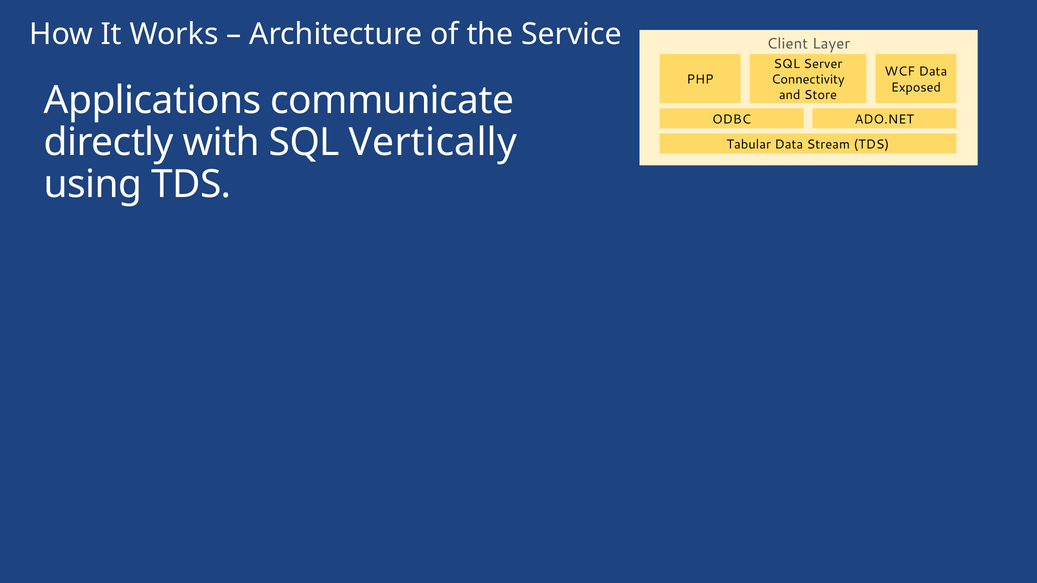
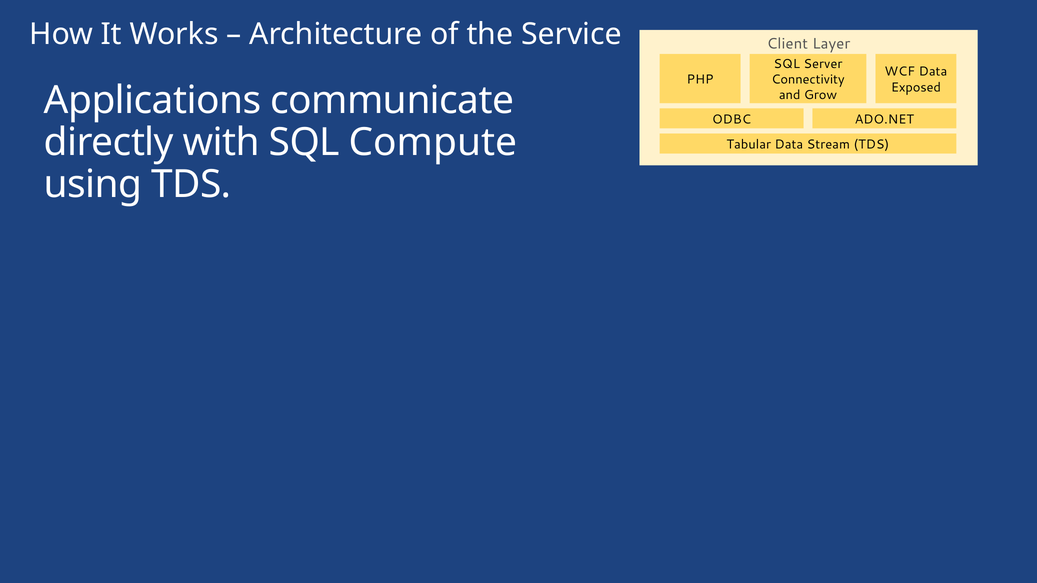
Store: Store -> Grow
Vertically: Vertically -> Compute
